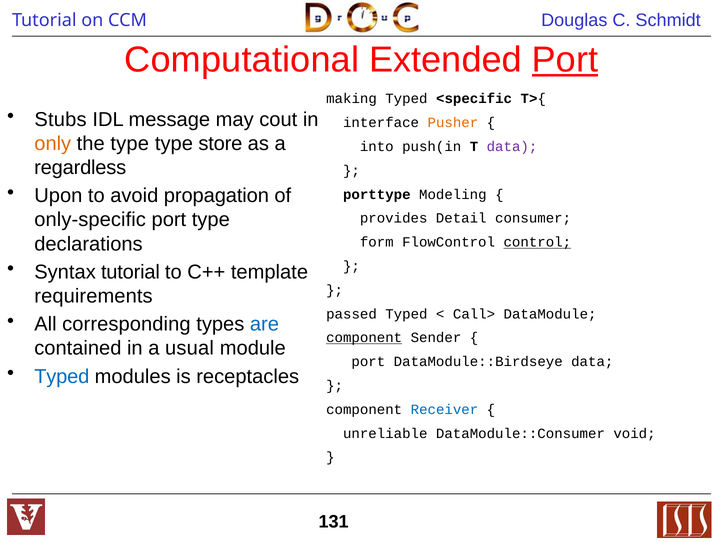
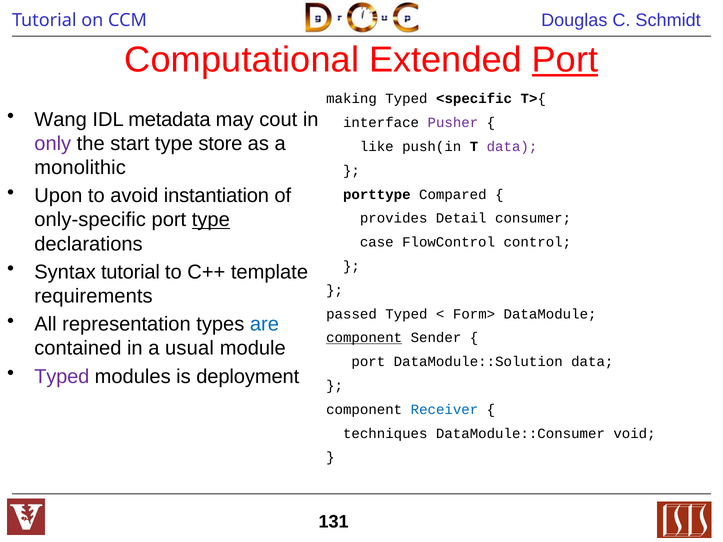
Stubs: Stubs -> Wang
message: message -> metadata
Pusher colour: orange -> purple
only colour: orange -> purple
the type: type -> start
into: into -> like
regardless: regardless -> monolithic
propagation: propagation -> instantiation
Modeling: Modeling -> Compared
type at (211, 220) underline: none -> present
form: form -> case
control underline: present -> none
Call>: Call> -> Form>
corresponding: corresponding -> representation
DataModule::Birdseye: DataModule::Birdseye -> DataModule::Solution
Typed at (62, 377) colour: blue -> purple
receptacles: receptacles -> deployment
unreliable: unreliable -> techniques
